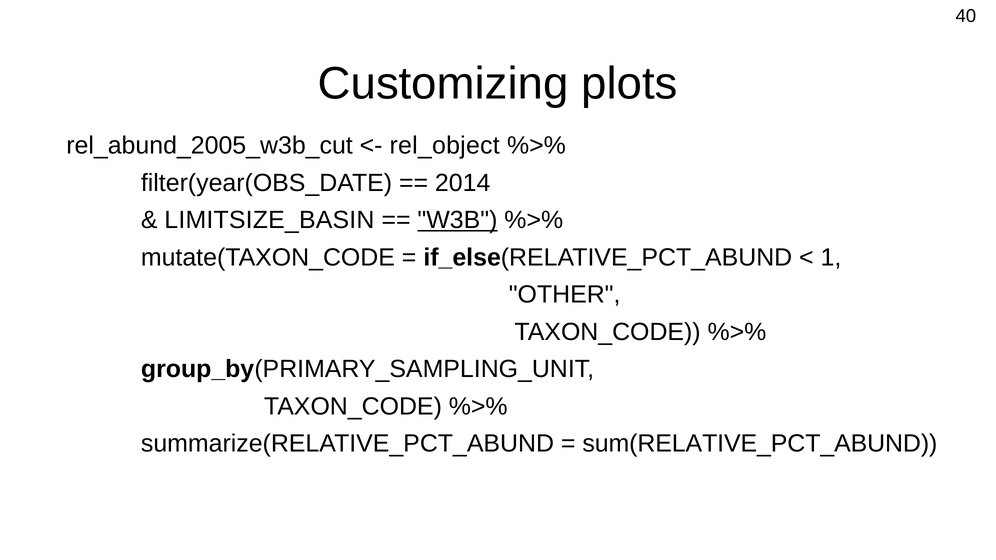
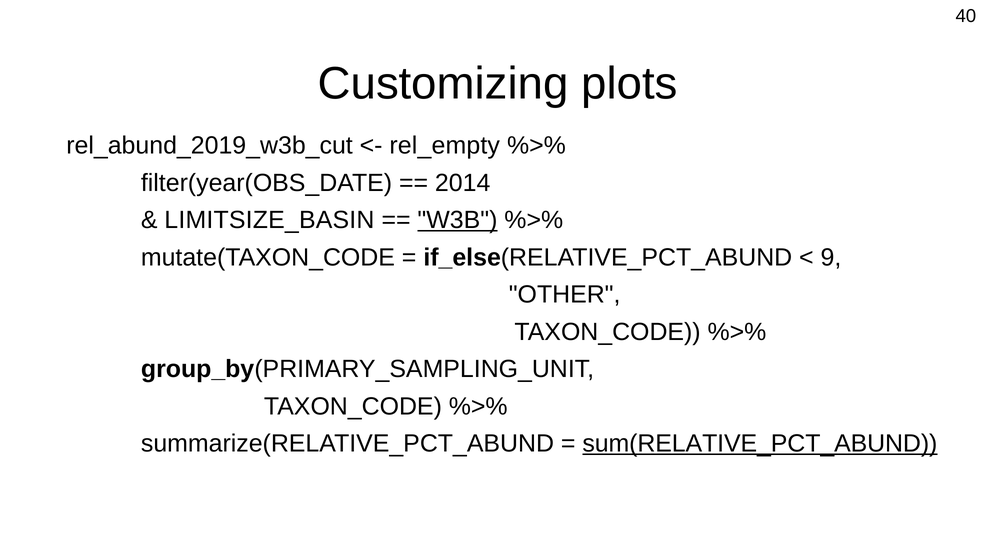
rel_abund_2005_w3b_cut: rel_abund_2005_w3b_cut -> rel_abund_2019_w3b_cut
rel_object: rel_object -> rel_empty
1: 1 -> 9
sum(RELATIVE_PCT_ABUND underline: none -> present
